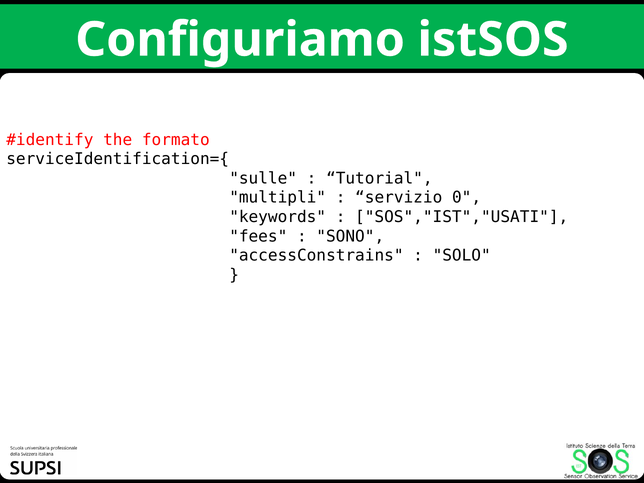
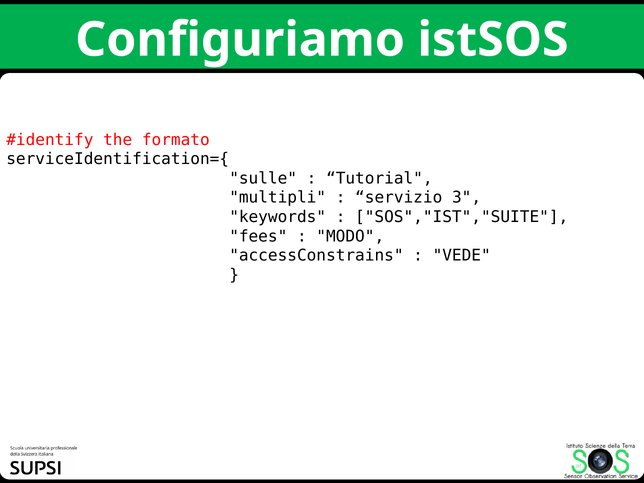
0: 0 -> 3
SOS","IST","USATI: SOS","IST","USATI -> SOS","IST","SUITE
SONO: SONO -> MODO
SOLO: SOLO -> VEDE
